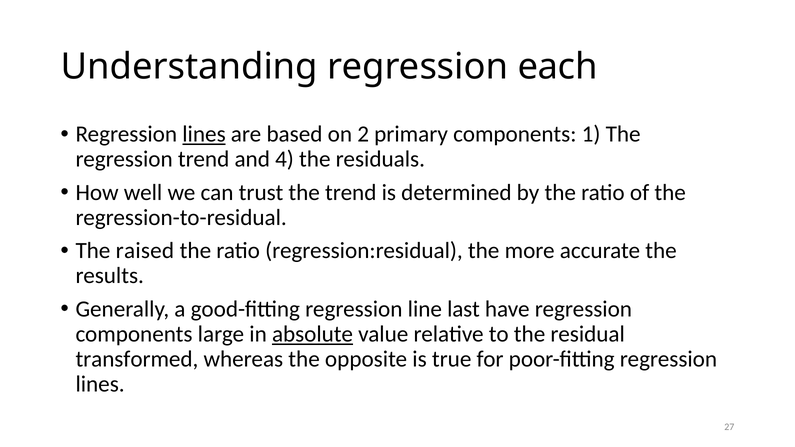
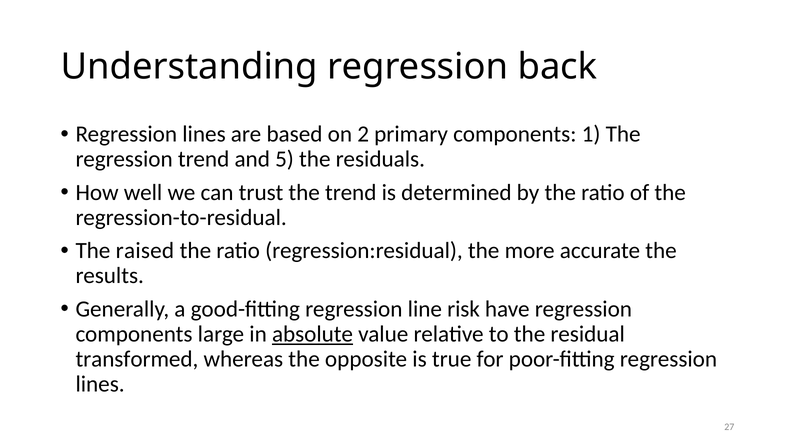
each: each -> back
lines at (204, 134) underline: present -> none
4: 4 -> 5
last: last -> risk
